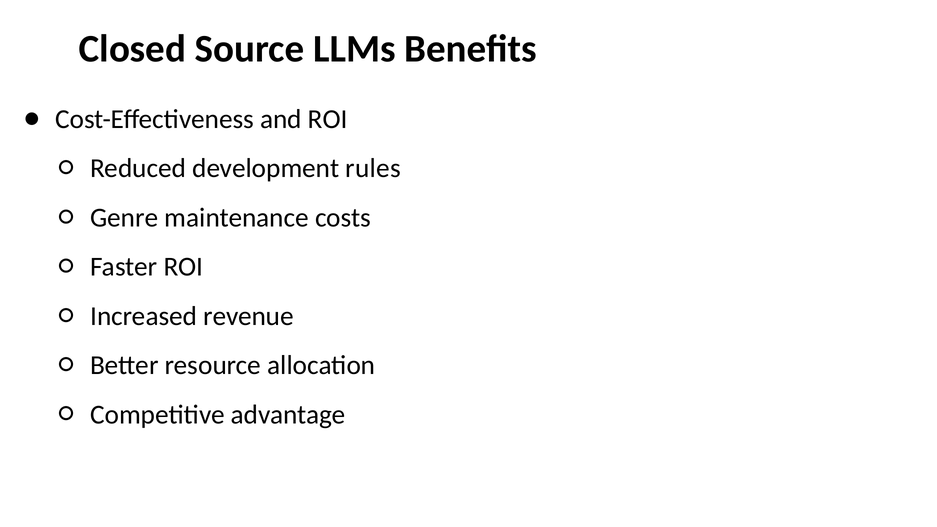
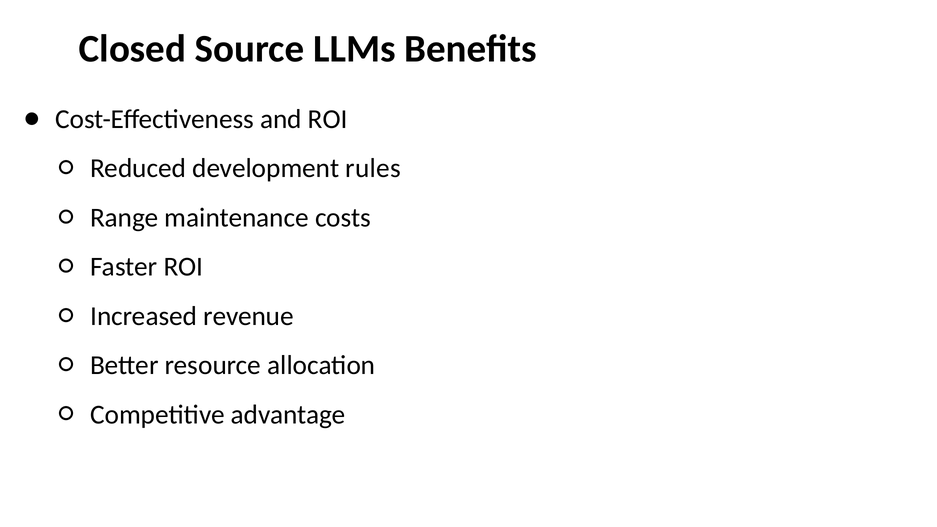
Genre: Genre -> Range
